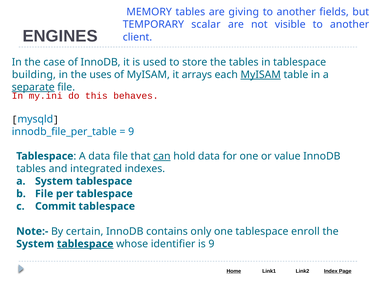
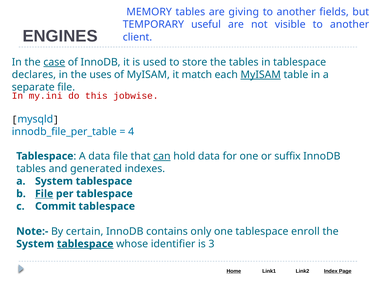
scalar: scalar -> useful
case underline: none -> present
building: building -> declares
arrays: arrays -> match
separate underline: present -> none
behaves: behaves -> jobwise
9 at (131, 132): 9 -> 4
value: value -> suffix
integrated: integrated -> generated
File at (44, 194) underline: none -> present
is 9: 9 -> 3
